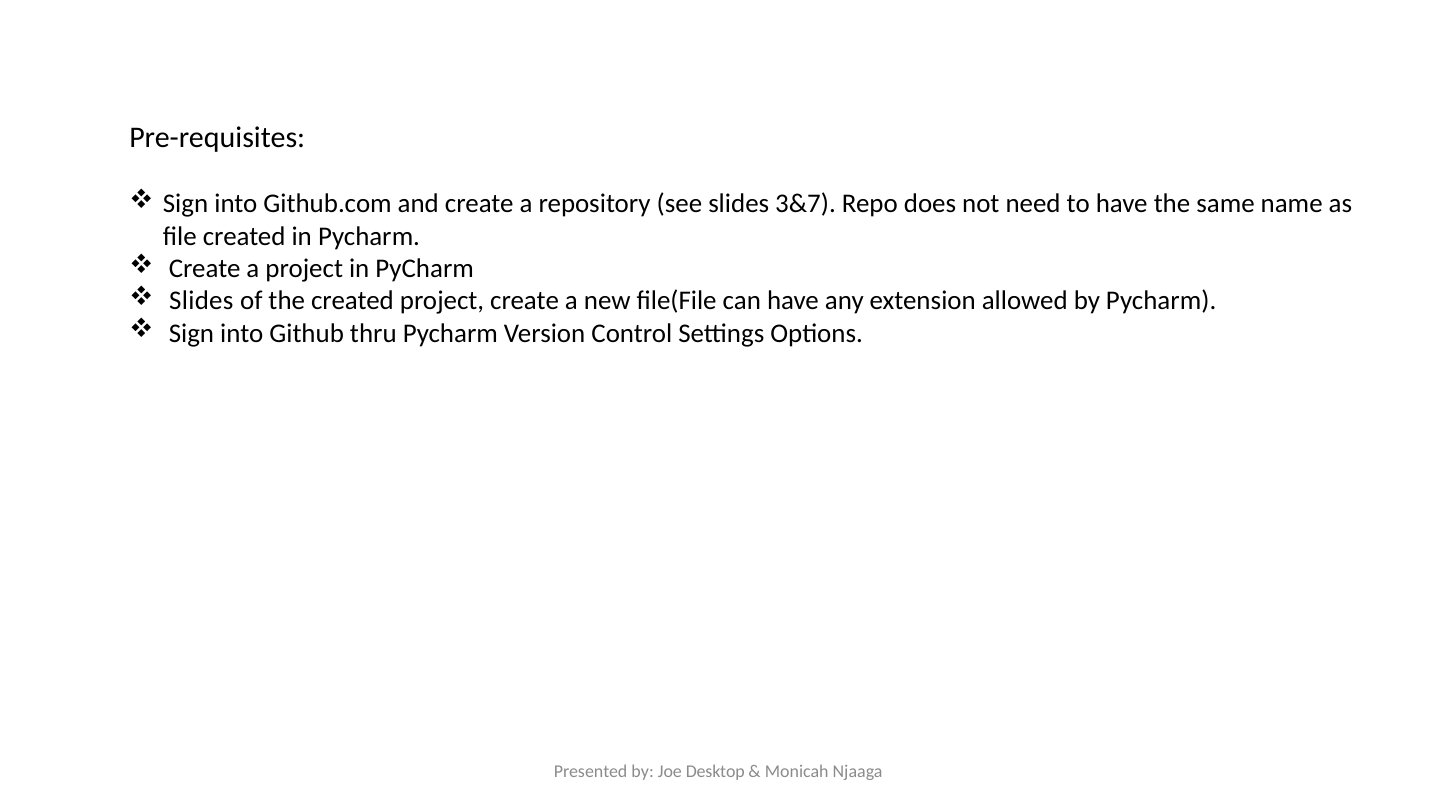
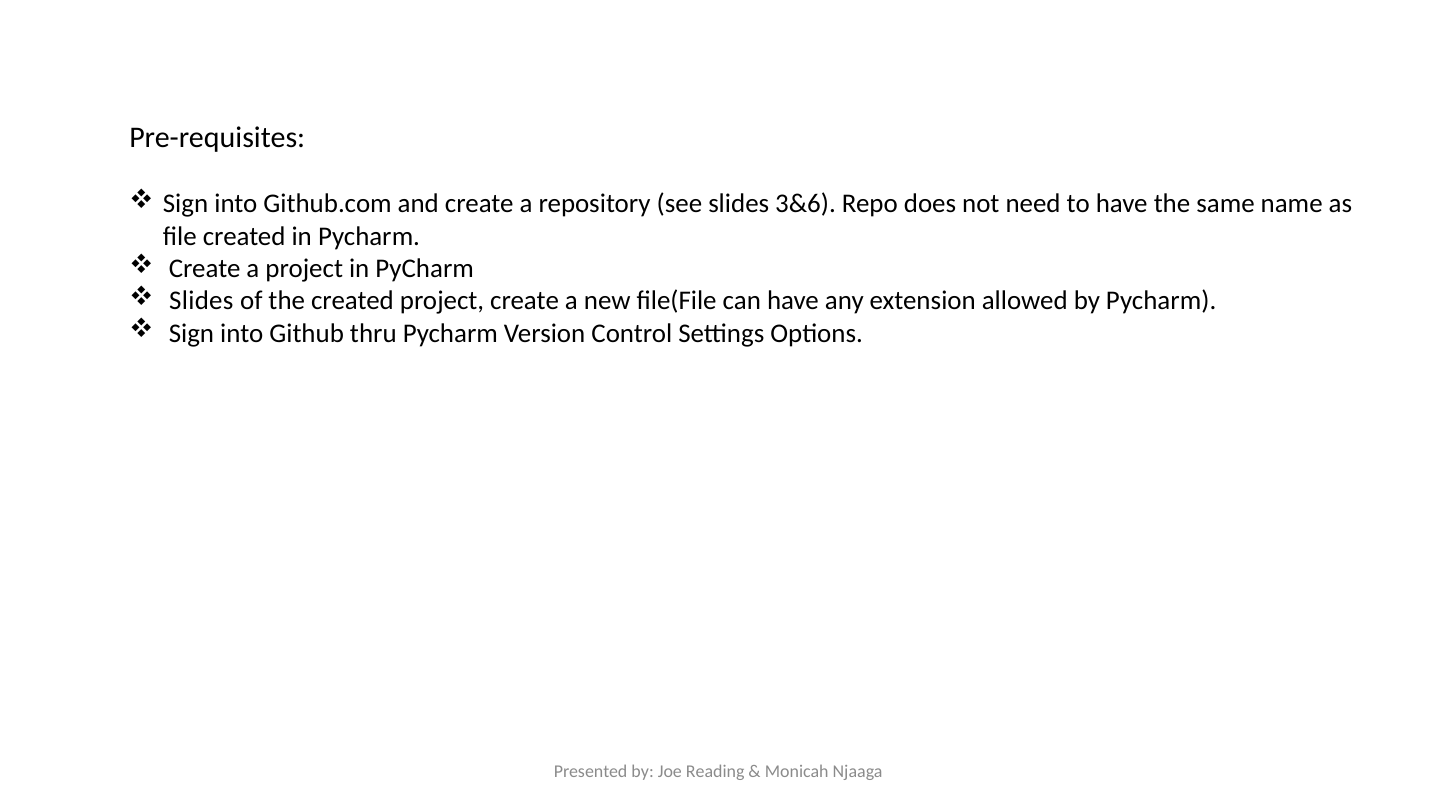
3&7: 3&7 -> 3&6
Desktop: Desktop -> Reading
